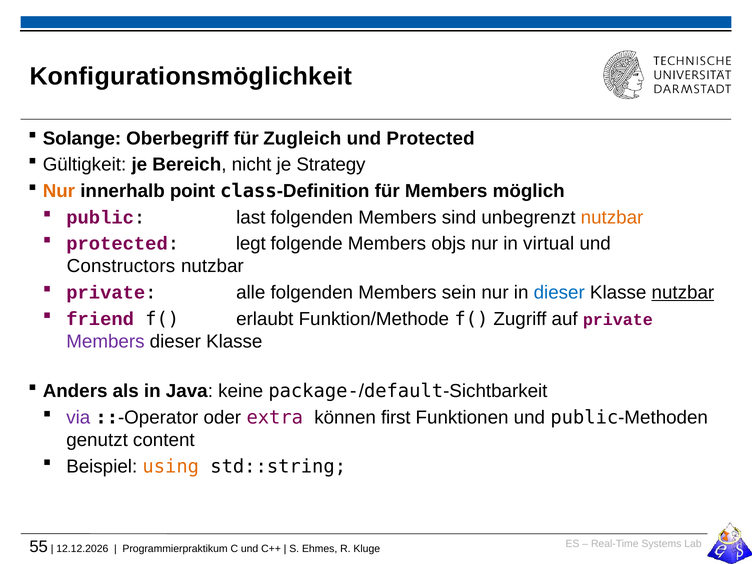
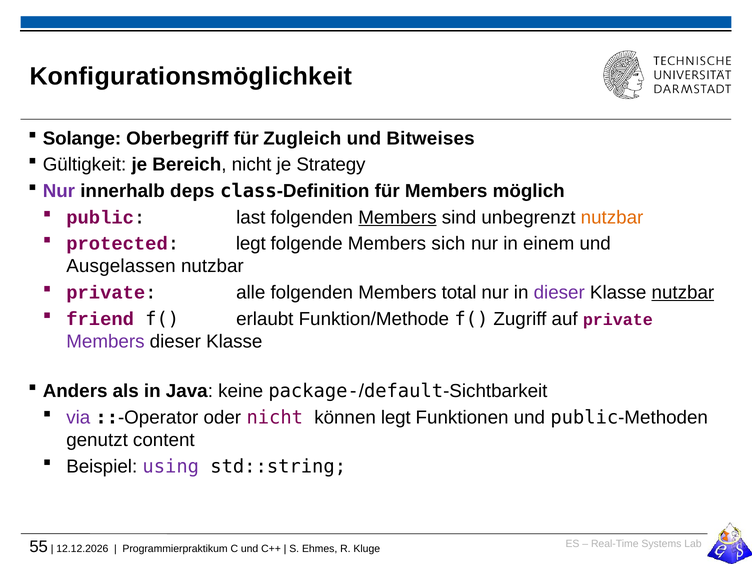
und Protected: Protected -> Bitweises
Nur at (59, 191) colour: orange -> purple
point: point -> deps
Members at (397, 217) underline: none -> present
objs: objs -> sich
virtual: virtual -> einem
Constructors: Constructors -> Ausgelassen
sein: sein -> total
dieser at (559, 293) colour: blue -> purple
oder extra: extra -> nicht
können first: first -> legt
using colour: orange -> purple
